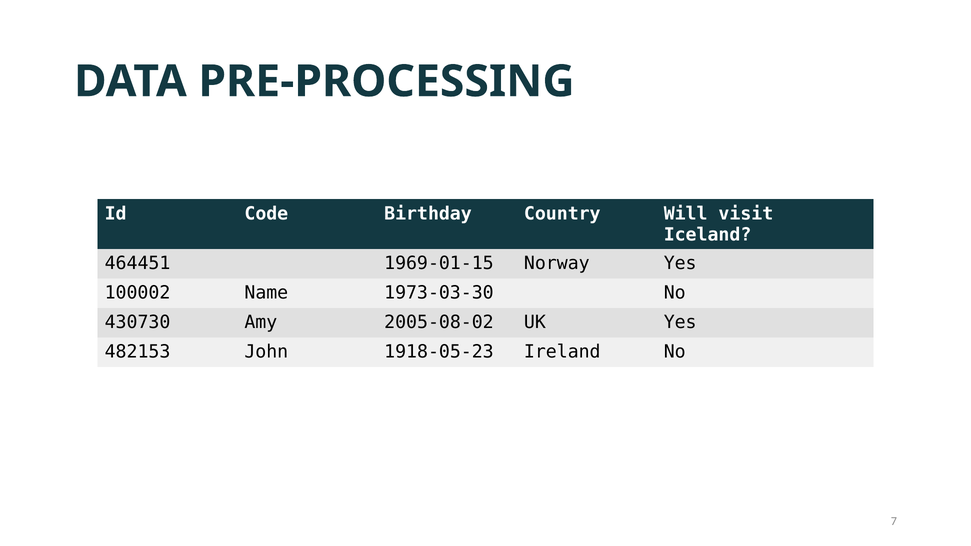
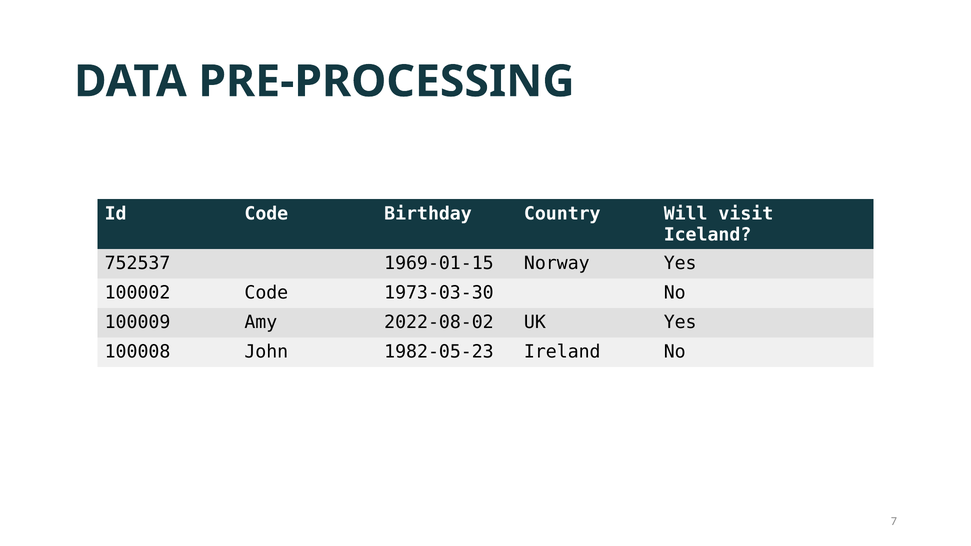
464451: 464451 -> 752537
100002 Name: Name -> Code
430730: 430730 -> 100009
2005-08-02: 2005-08-02 -> 2022-08-02
482153: 482153 -> 100008
1918-05-23: 1918-05-23 -> 1982-05-23
